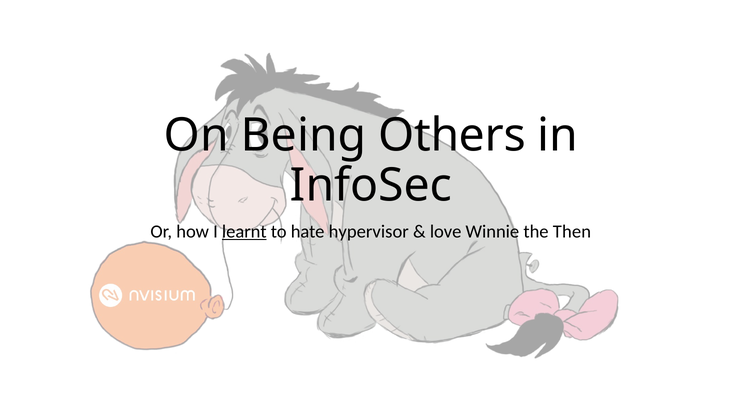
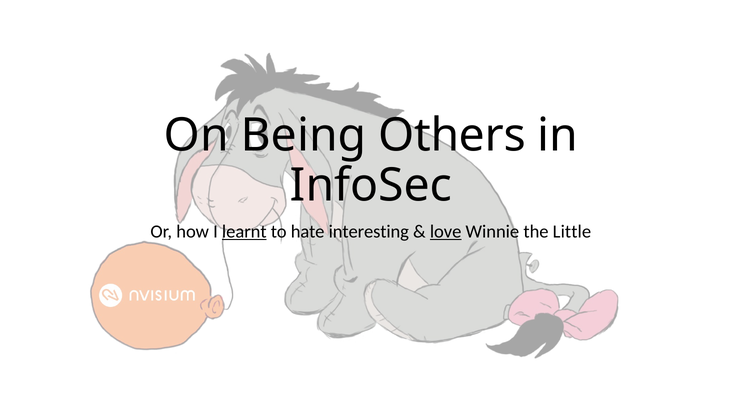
hypervisor: hypervisor -> interesting
love underline: none -> present
Then: Then -> Little
